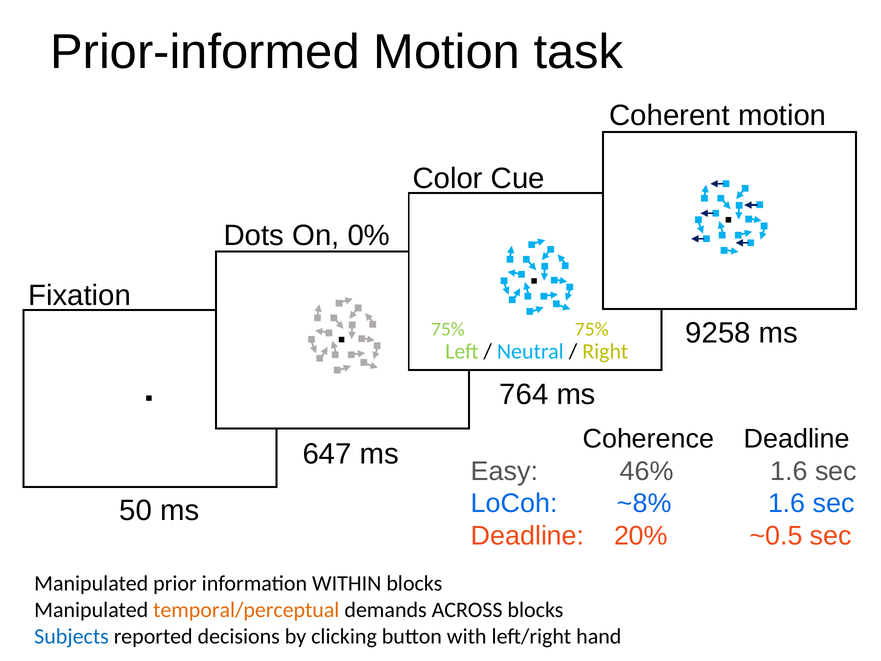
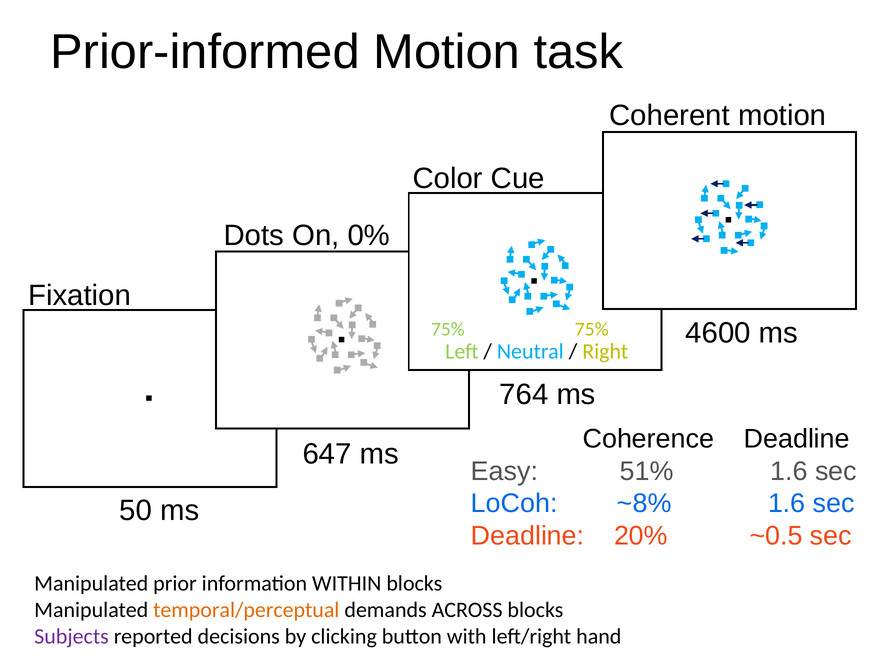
9258: 9258 -> 4600
46%: 46% -> 51%
Subjects colour: blue -> purple
